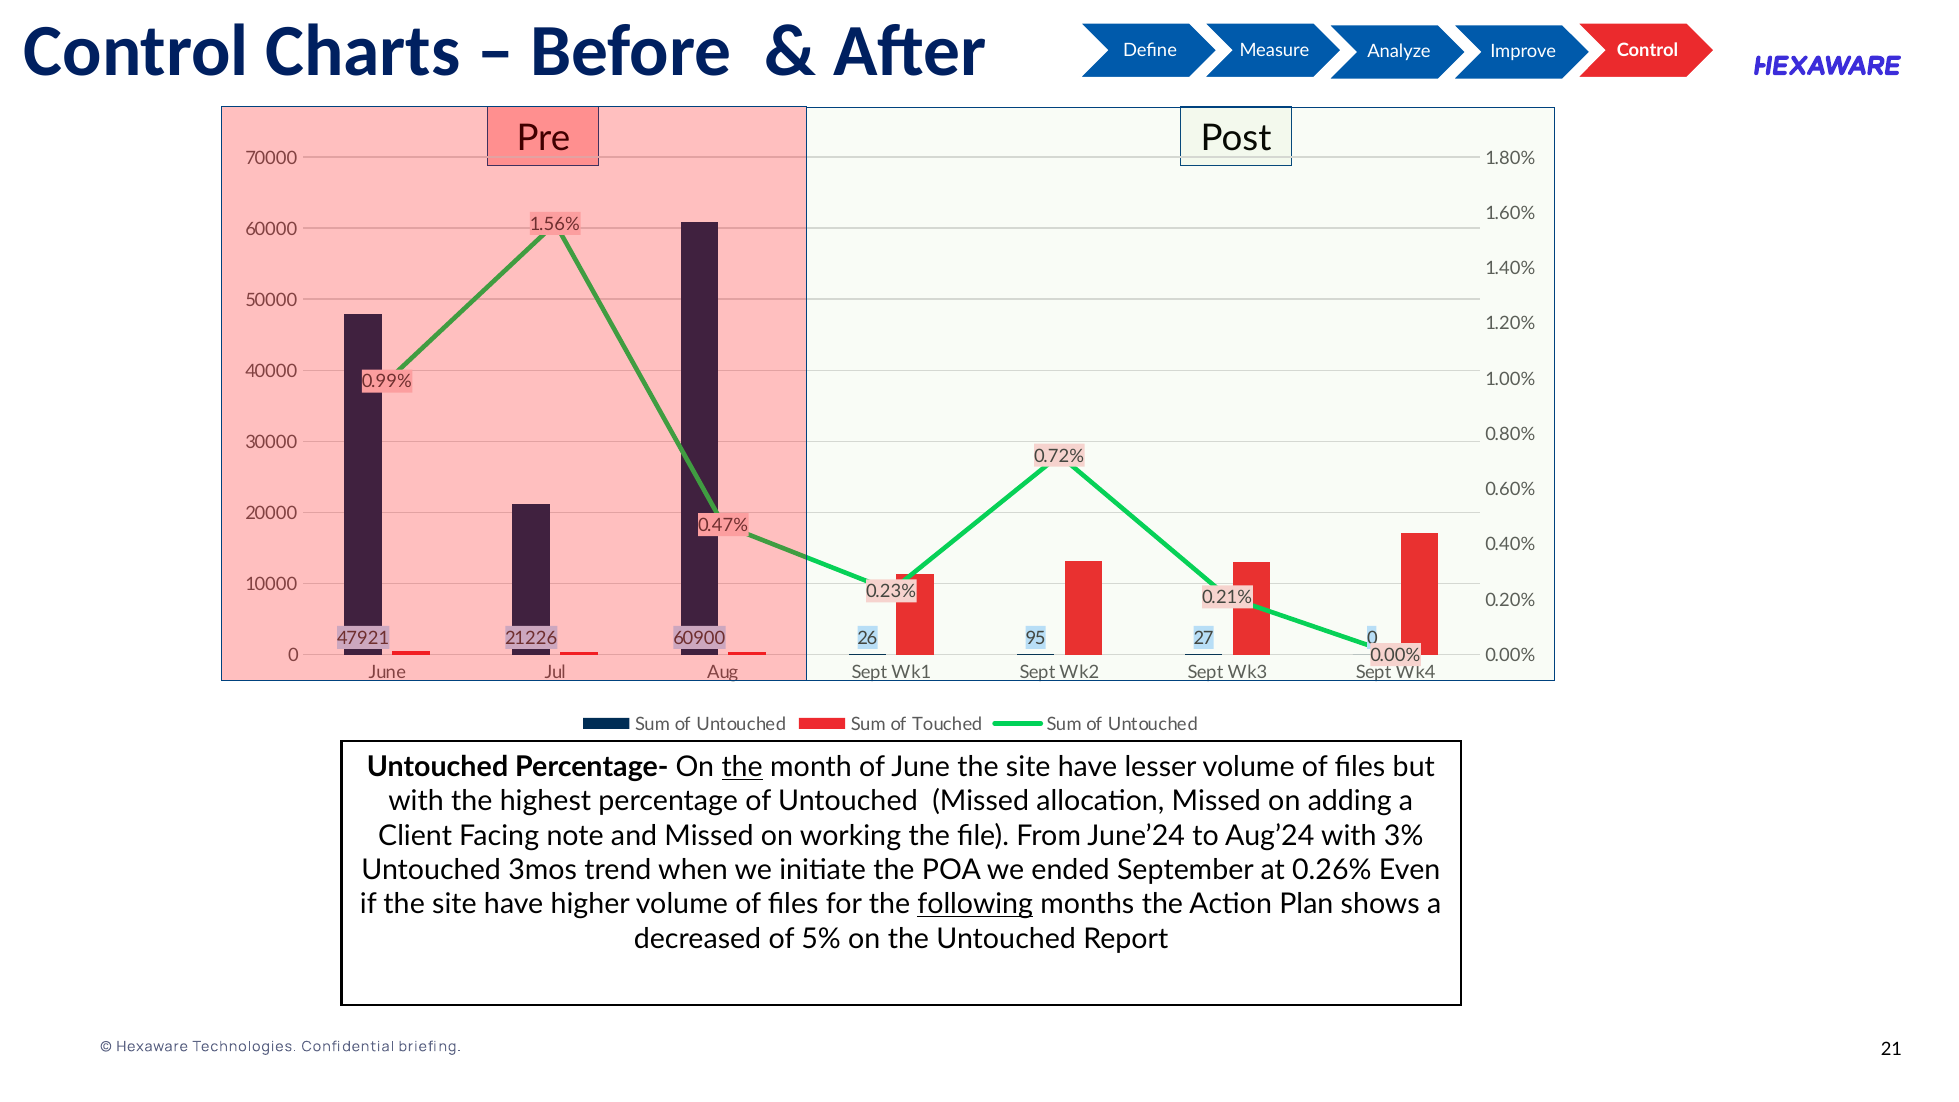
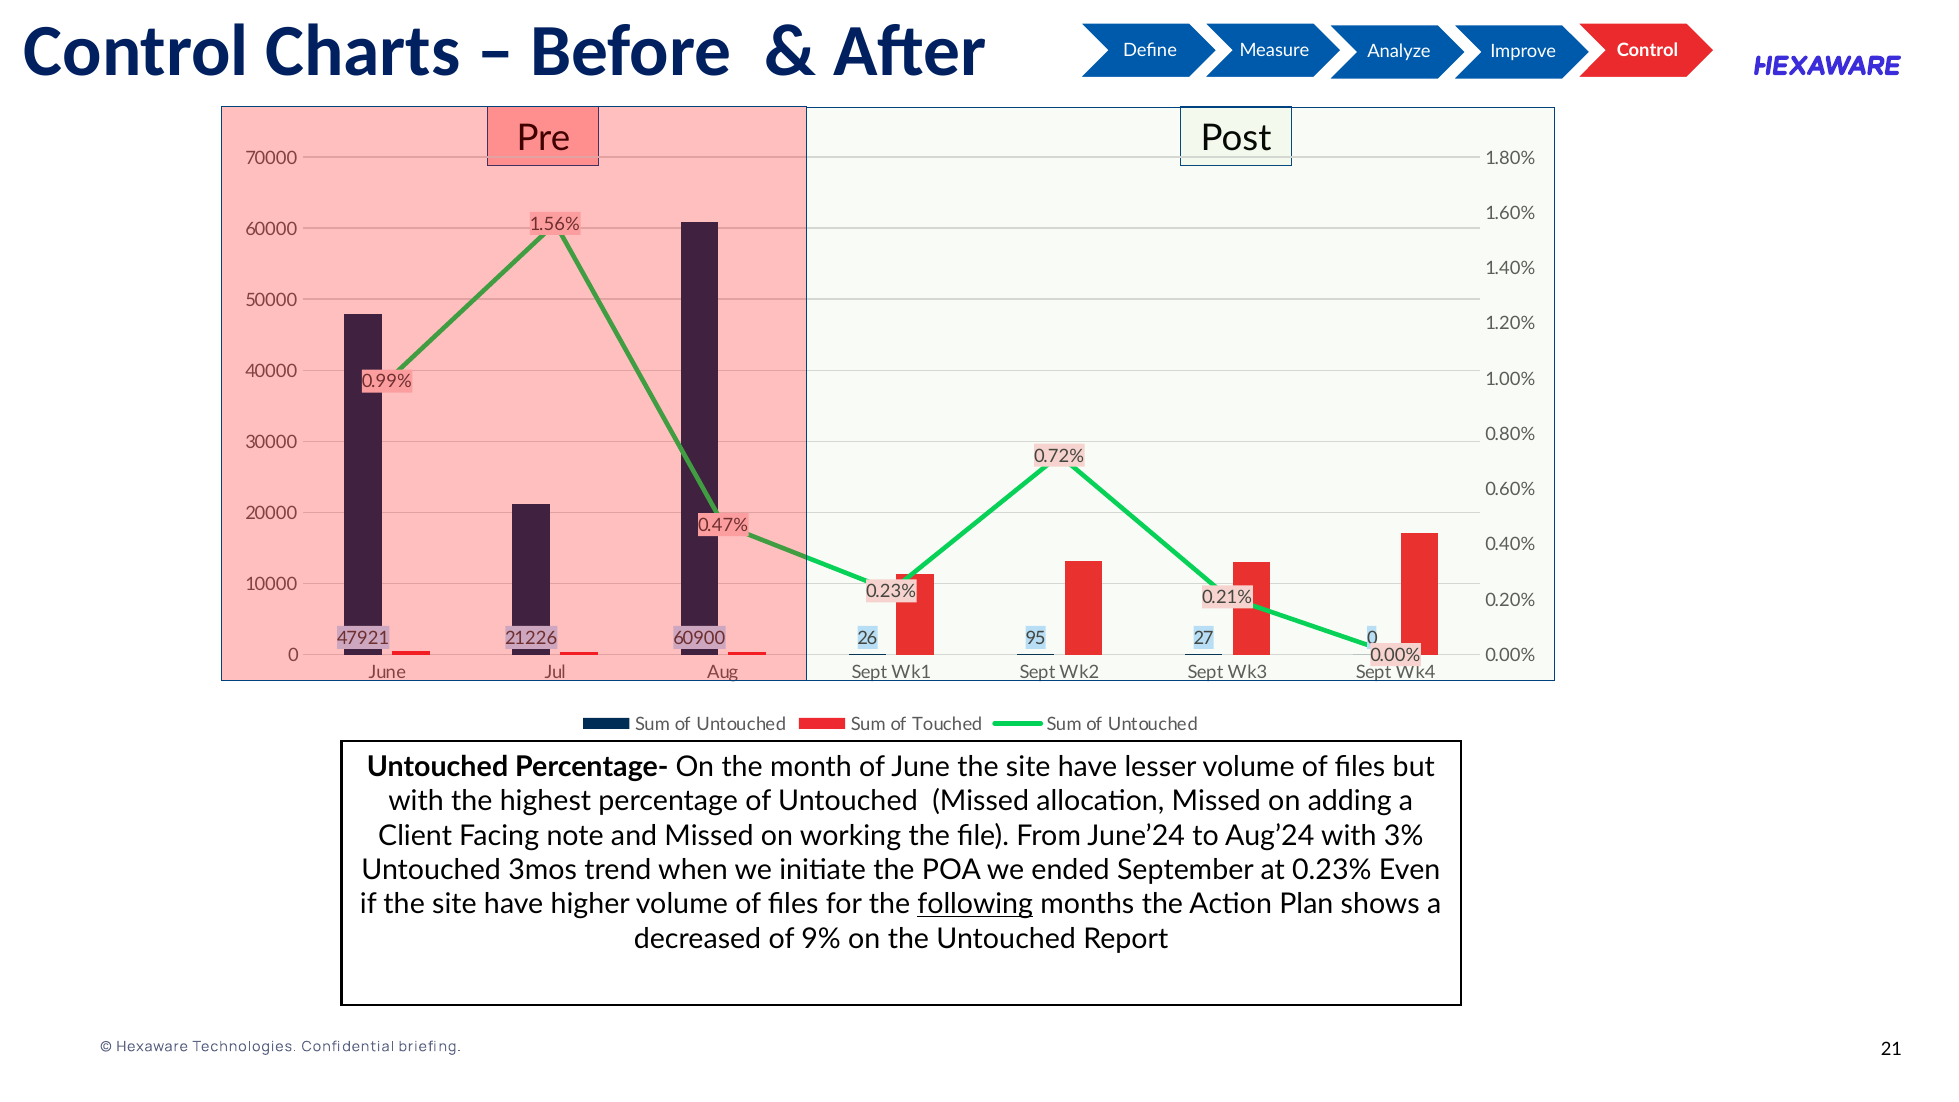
the at (742, 767) underline: present -> none
at 0.26%: 0.26% -> 0.23%
5%: 5% -> 9%
